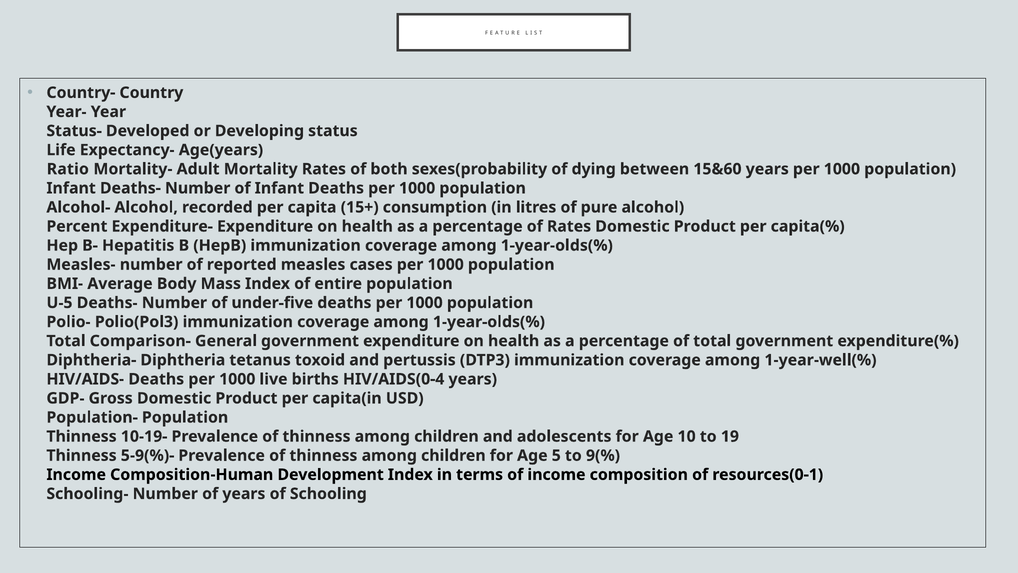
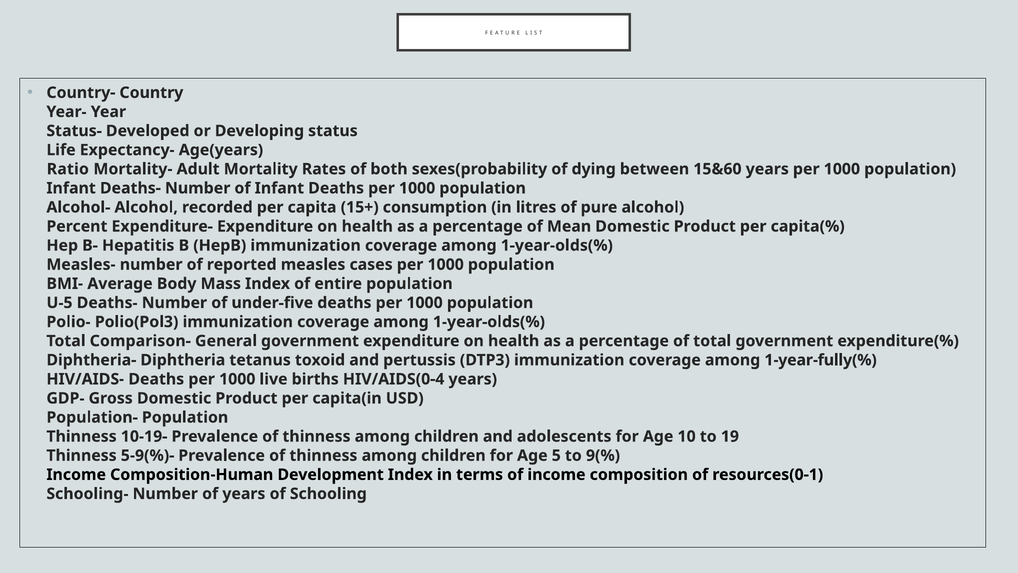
of Rates: Rates -> Mean
1-year-well(%: 1-year-well(% -> 1-year-fully(%
